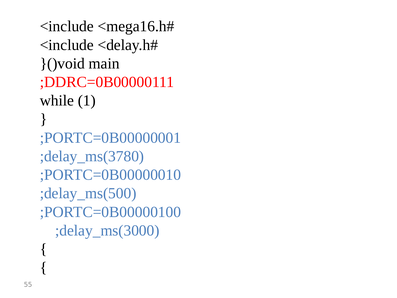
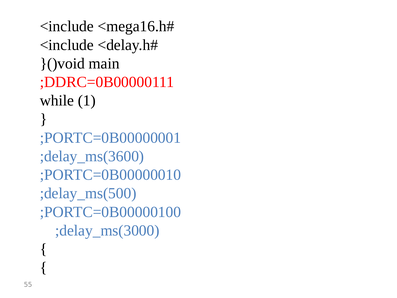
delay_ms(3780: delay_ms(3780 -> delay_ms(3600
